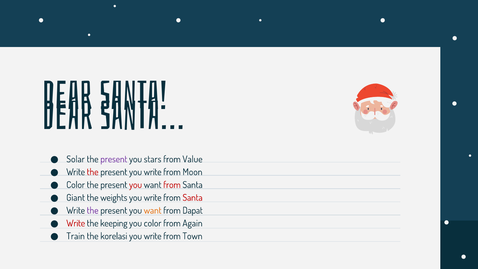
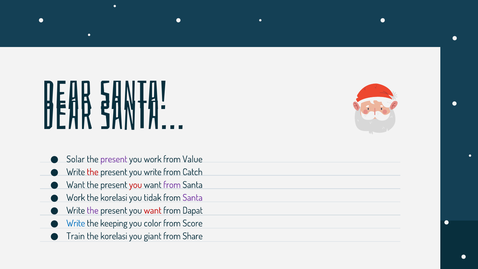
you stars: stars -> work
Moon: Moon -> Catch
Color at (76, 185): Color -> Want
from at (172, 185) colour: red -> purple
Giant at (76, 198): Giant -> Work
weights at (114, 198): weights -> korelasi
write at (153, 198): write -> tidak
Santa at (193, 198) colour: red -> purple
want at (153, 210) colour: orange -> red
Write at (76, 223) colour: red -> blue
Again: Again -> Score
write at (153, 236): write -> giant
Town: Town -> Share
